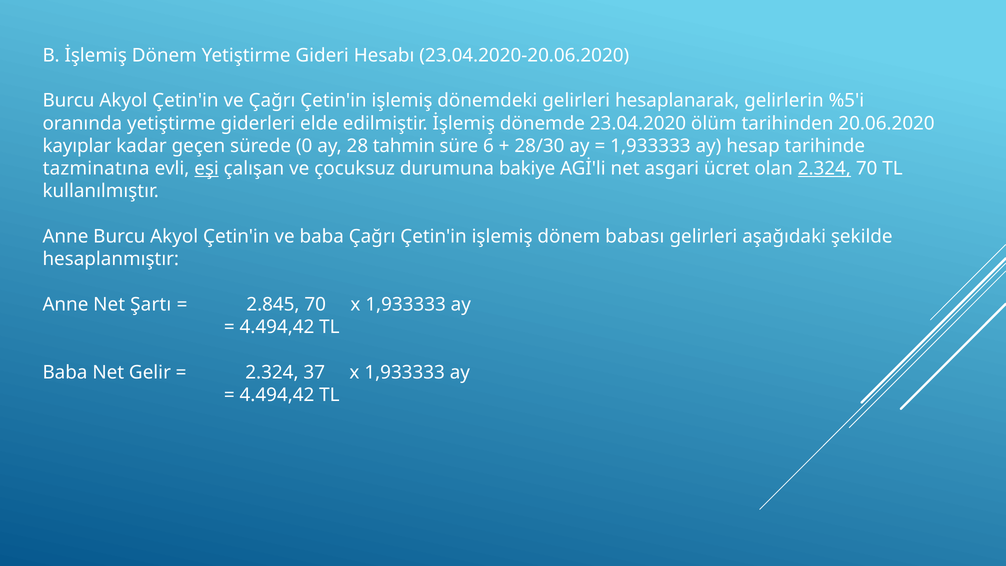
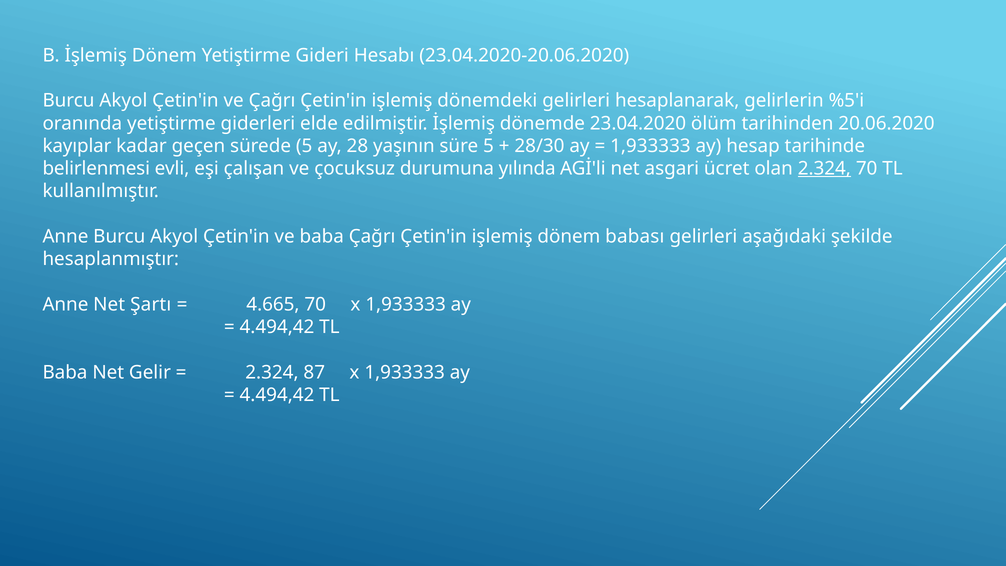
sürede 0: 0 -> 5
tahmin: tahmin -> yaşının
süre 6: 6 -> 5
tazminatına: tazminatına -> belirlenmesi
eşi underline: present -> none
bakiye: bakiye -> yılında
2.845: 2.845 -> 4.665
37: 37 -> 87
